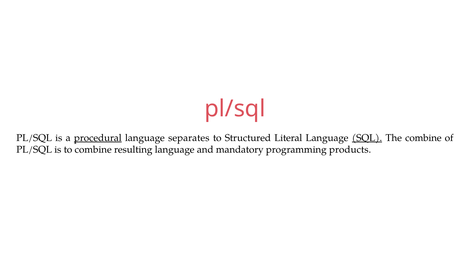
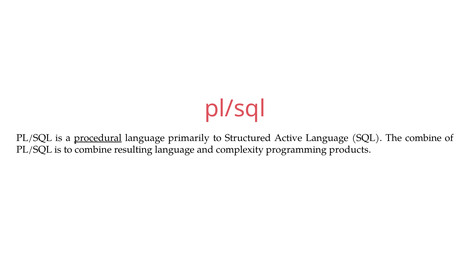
separates: separates -> primarily
Literal: Literal -> Active
SQL underline: present -> none
mandatory: mandatory -> complexity
